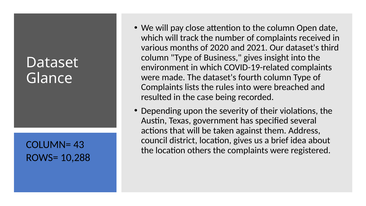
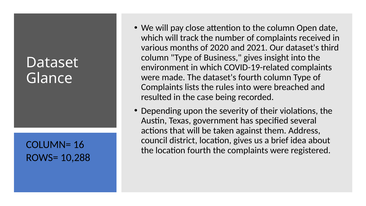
43: 43 -> 16
location others: others -> fourth
